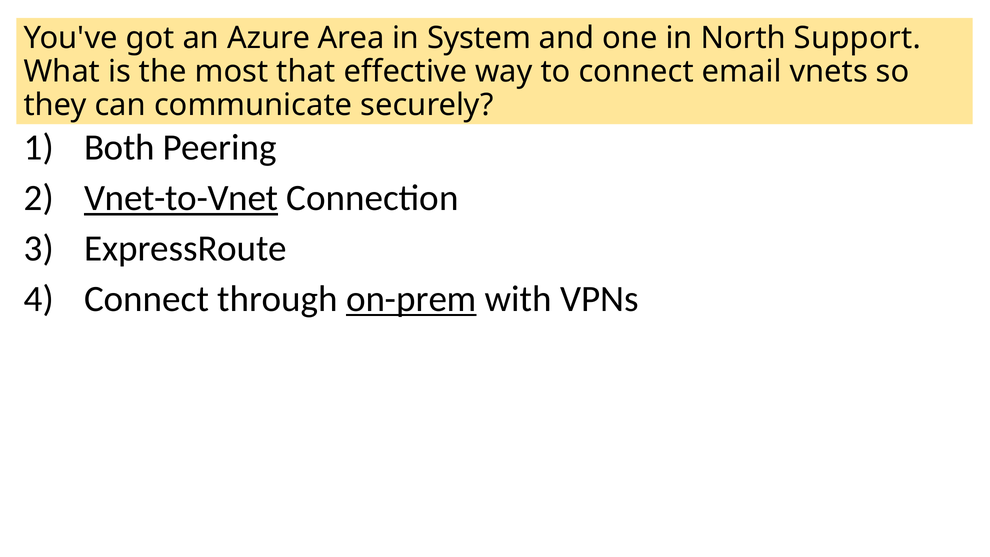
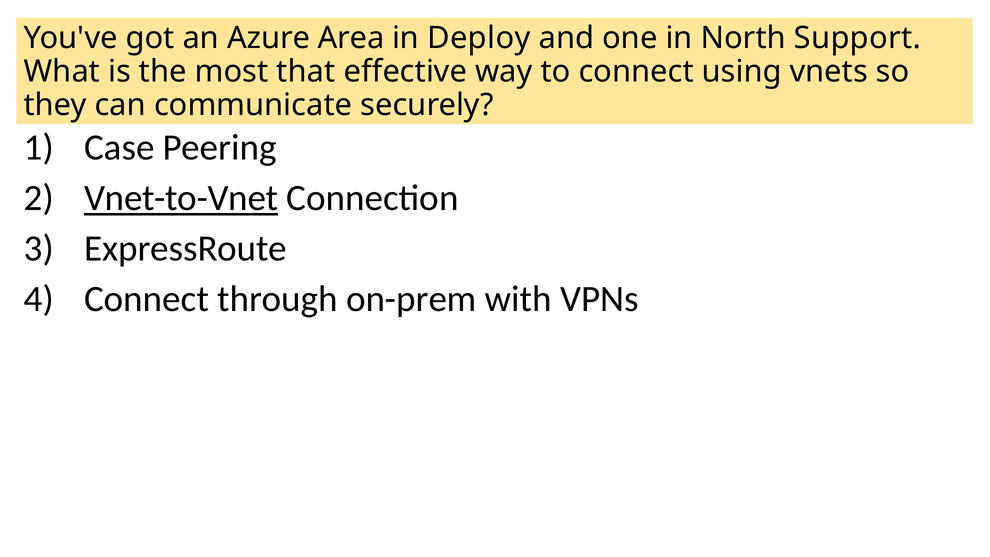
System: System -> Deploy
email: email -> using
Both: Both -> Case
on-prem underline: present -> none
